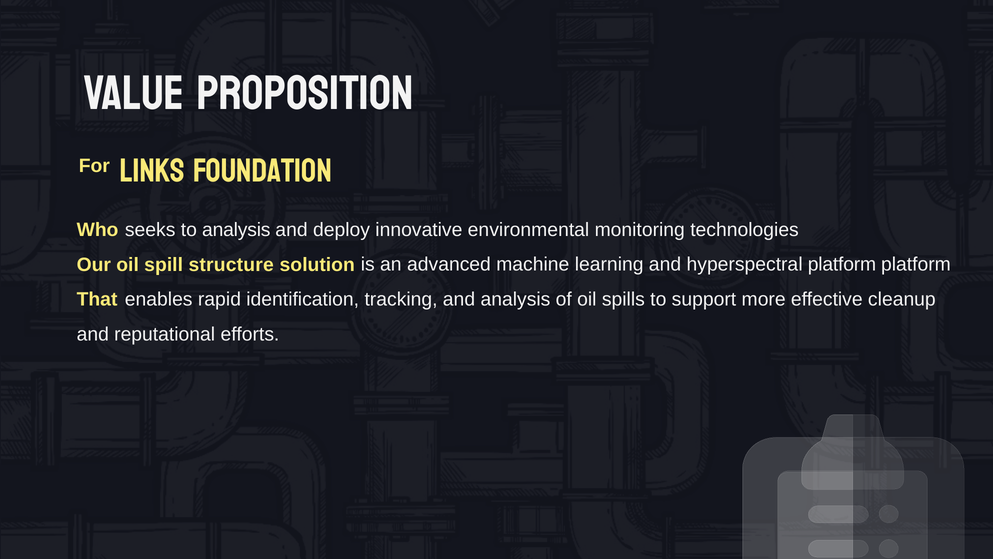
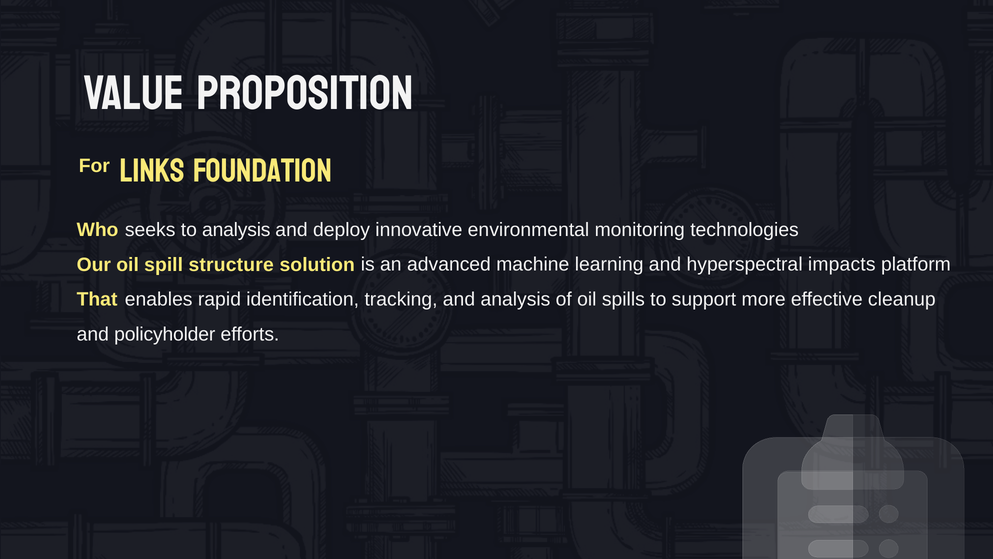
hyperspectral platform: platform -> impacts
reputational: reputational -> policyholder
